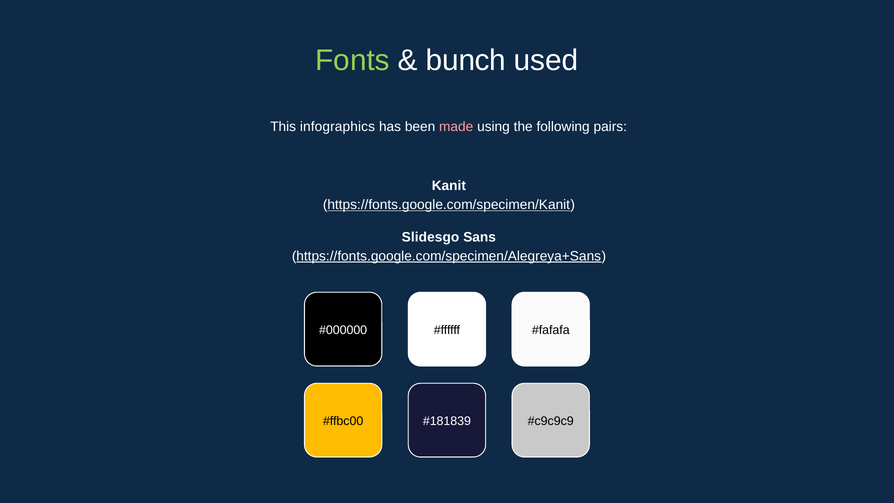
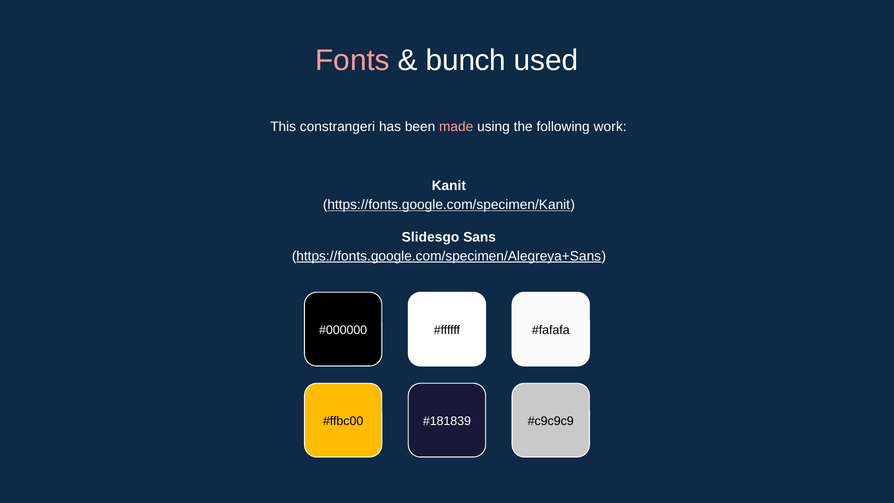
Fonts colour: light green -> pink
infographics: infographics -> constrangeri
pairs: pairs -> work
